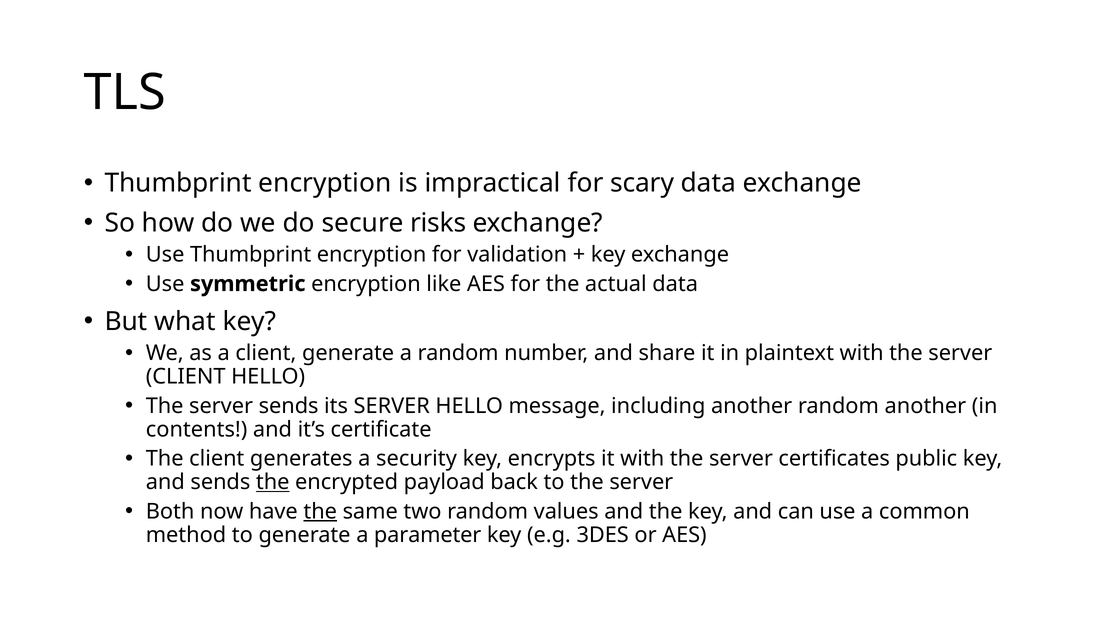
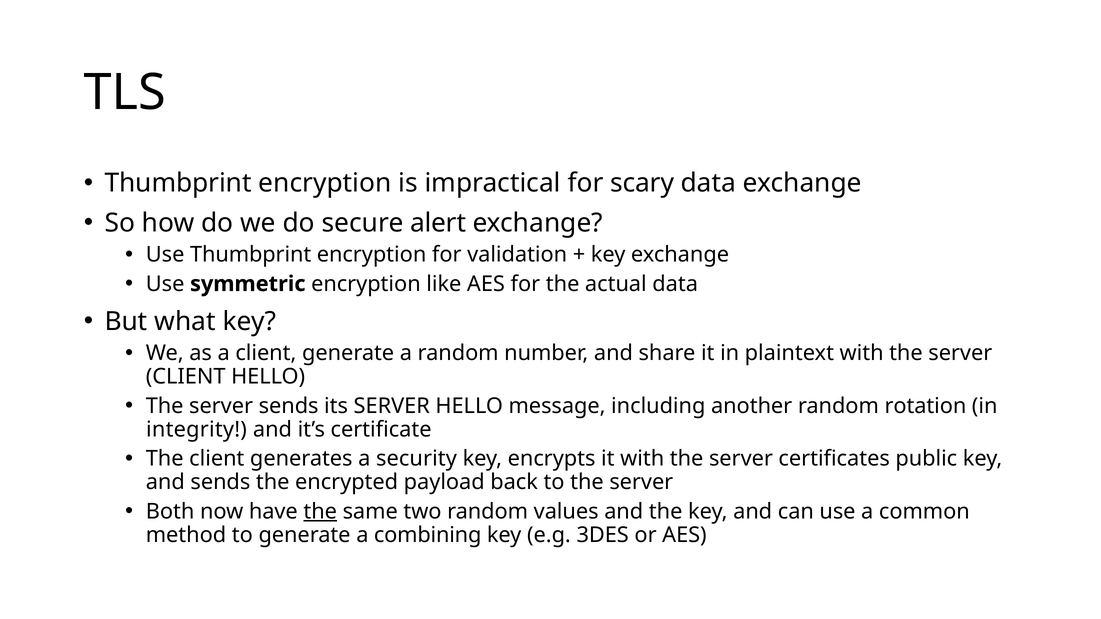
risks: risks -> alert
random another: another -> rotation
contents: contents -> integrity
the at (273, 482) underline: present -> none
parameter: parameter -> combining
